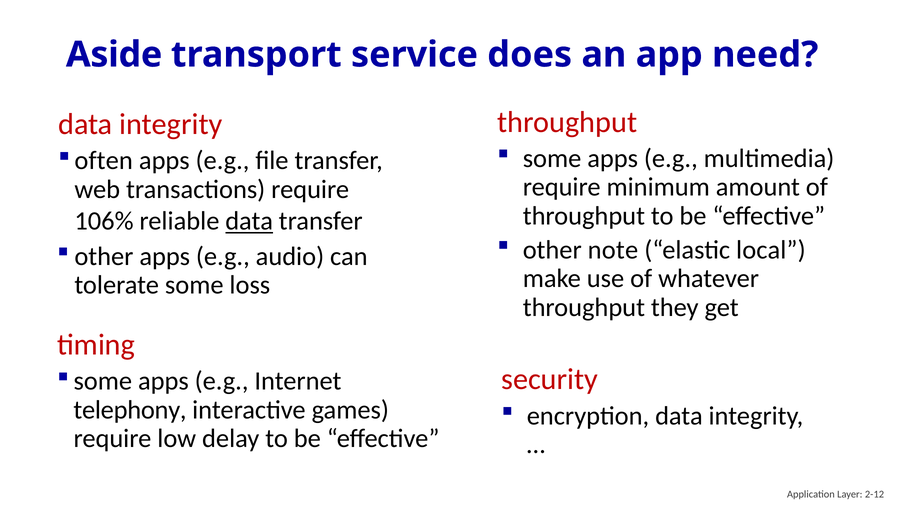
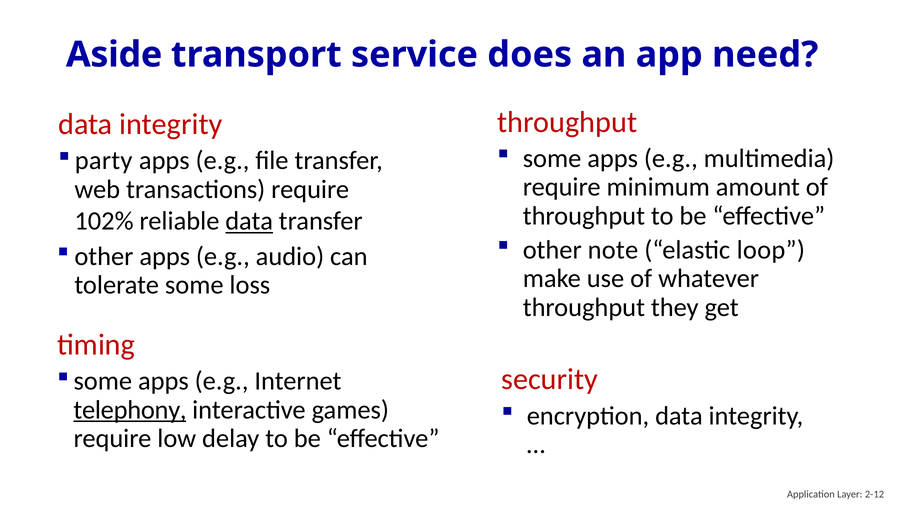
often: often -> party
106%: 106% -> 102%
local: local -> loop
telephony underline: none -> present
